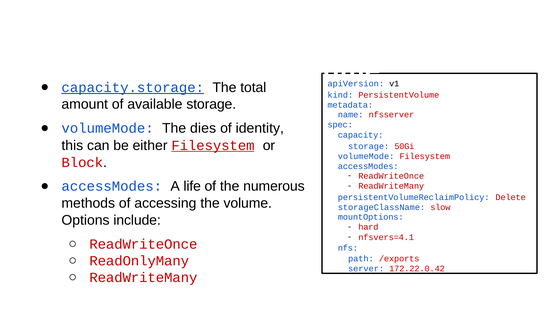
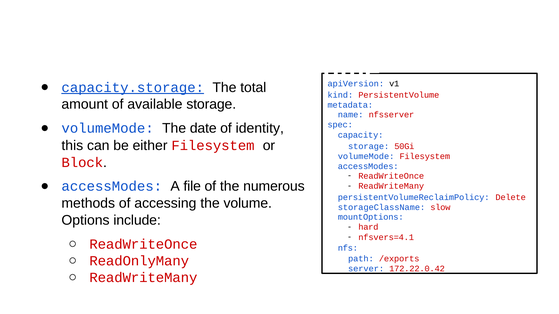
dies: dies -> date
Filesystem at (213, 146) underline: present -> none
life: life -> file
